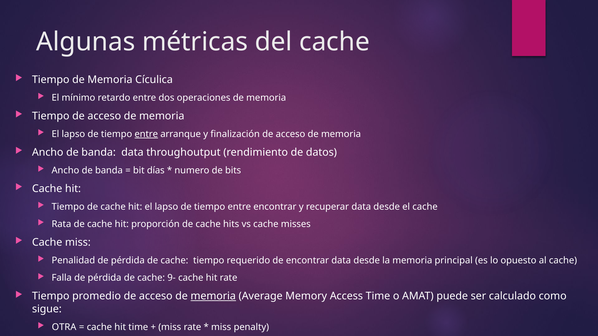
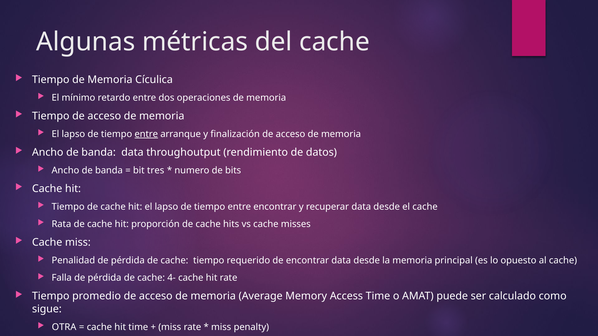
días: días -> tres
9-: 9- -> 4-
memoria at (213, 296) underline: present -> none
